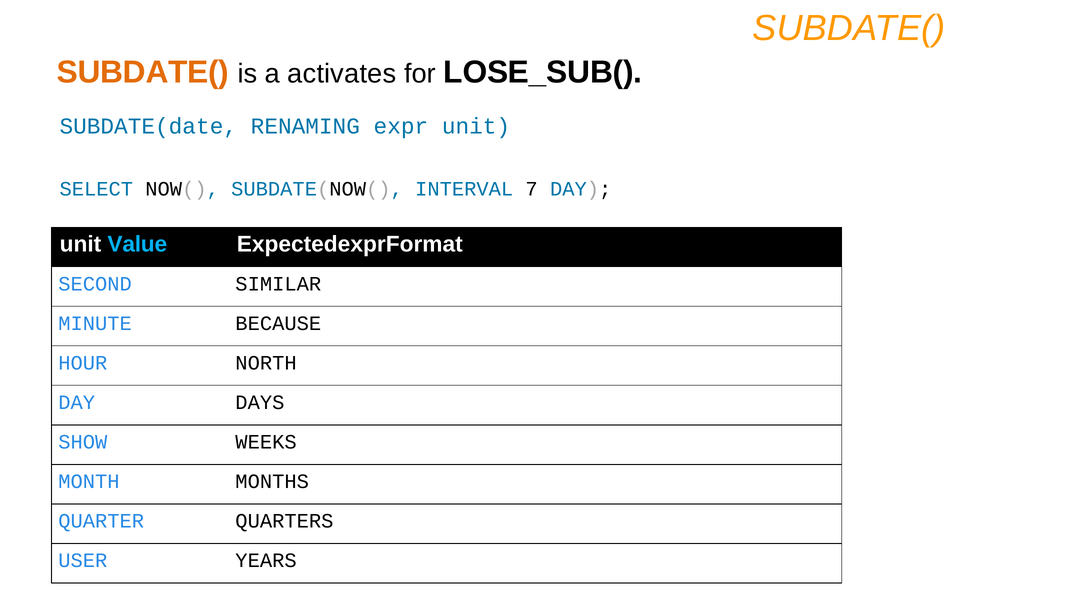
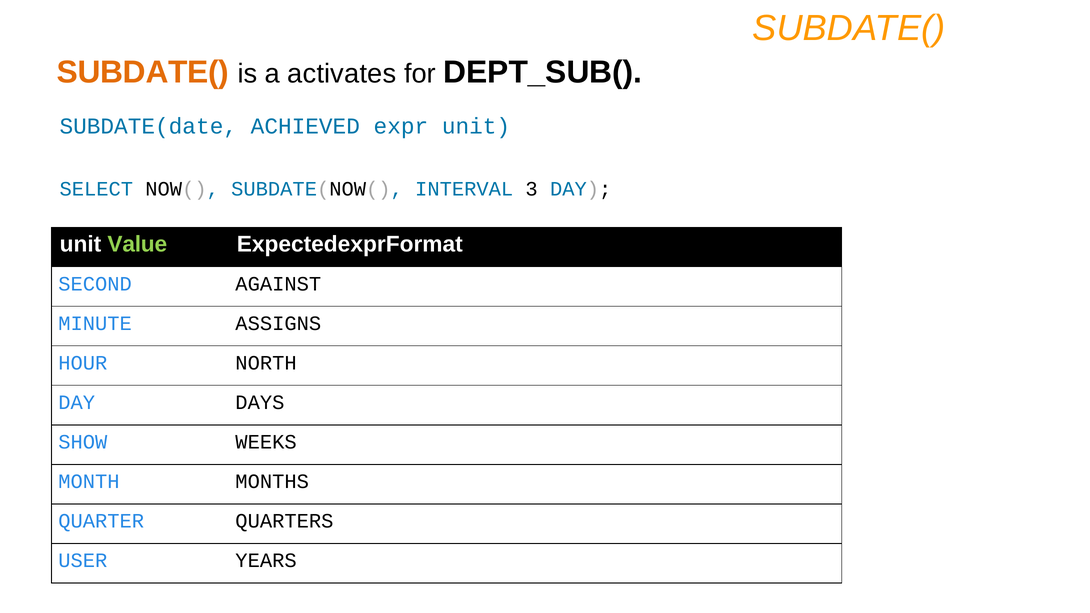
LOSE_SUB(: LOSE_SUB( -> DEPT_SUB(
RENAMING: RENAMING -> ACHIEVED
7: 7 -> 3
Value colour: light blue -> light green
SIMILAR: SIMILAR -> AGAINST
BECAUSE: BECAUSE -> ASSIGNS
